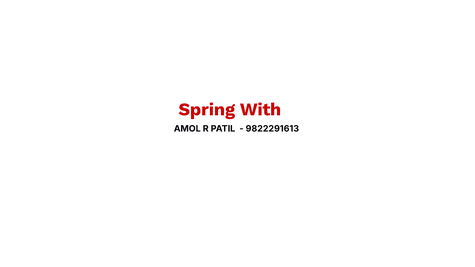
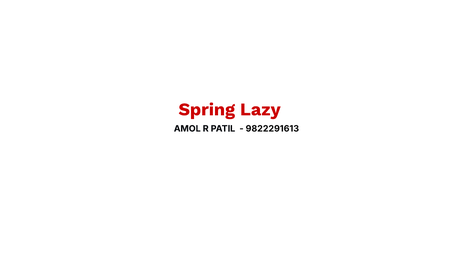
With: With -> Lazy
